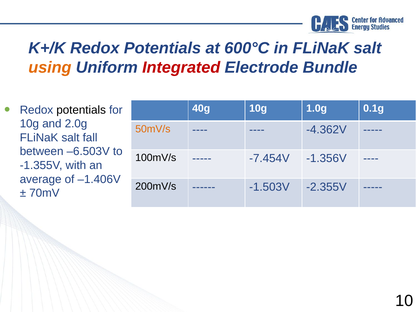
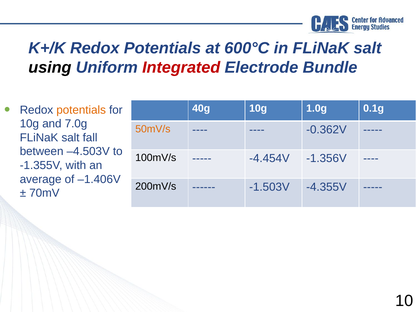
using colour: orange -> black
potentials at (81, 110) colour: black -> orange
2.0g: 2.0g -> 7.0g
-4.362V: -4.362V -> -0.362V
–6.503V: –6.503V -> –4.503V
-7.454V: -7.454V -> -4.454V
-2.355V: -2.355V -> -4.355V
